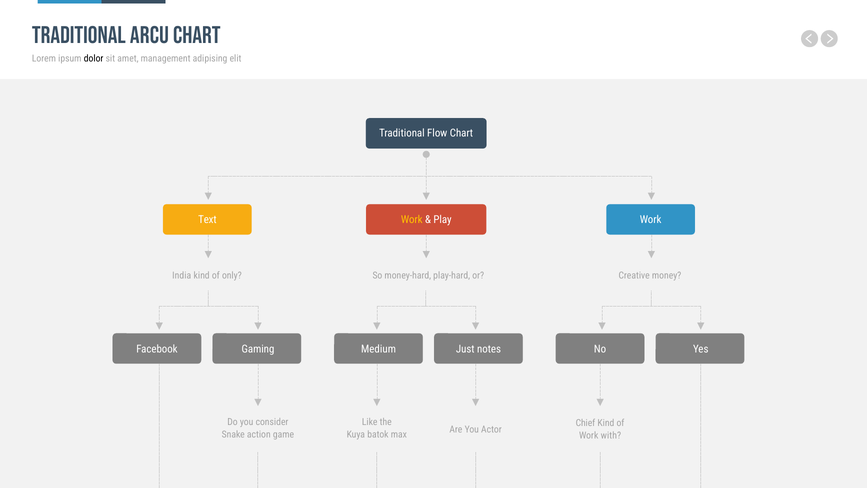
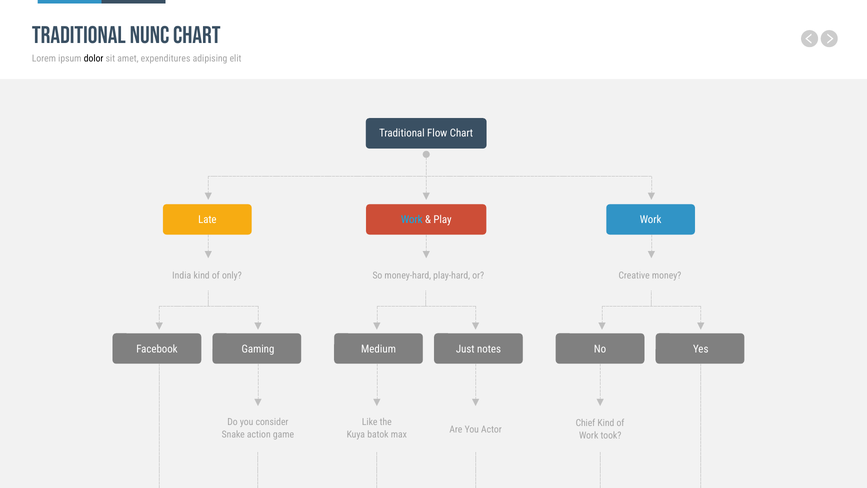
Arcu: Arcu -> Nunc
management: management -> expenditures
Text: Text -> Late
Work at (412, 219) colour: yellow -> light blue
with: with -> took
